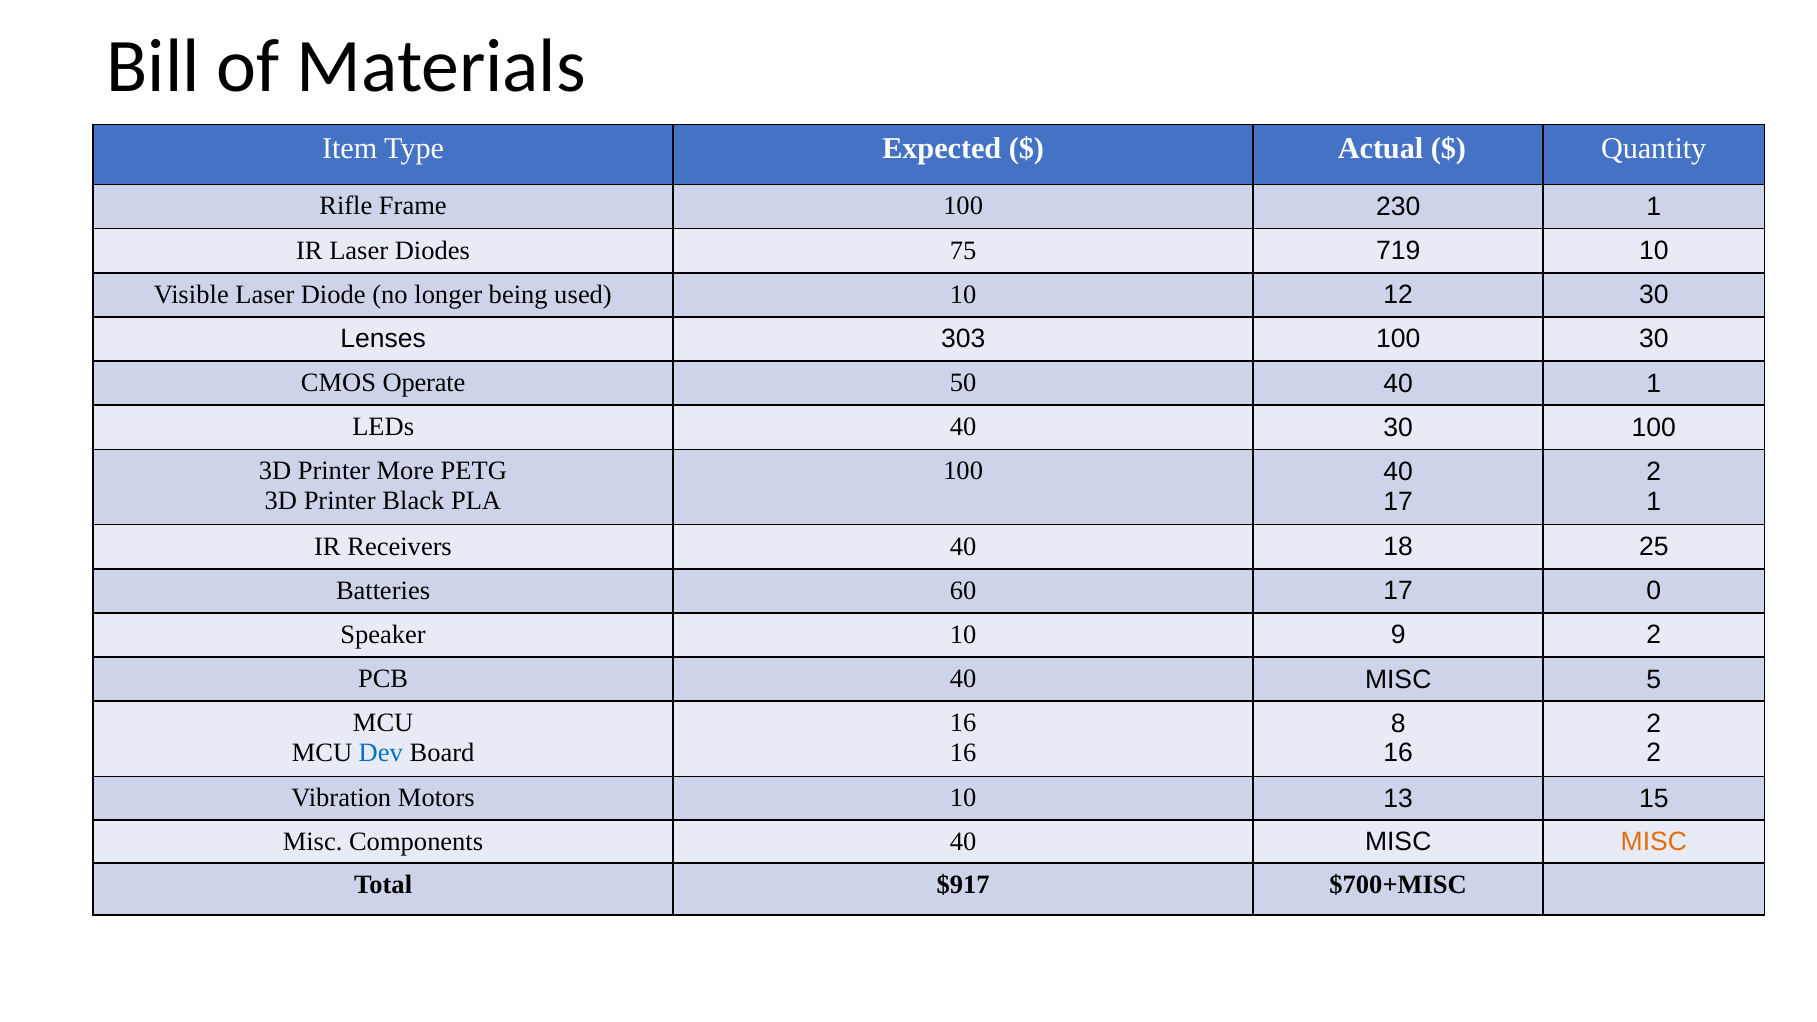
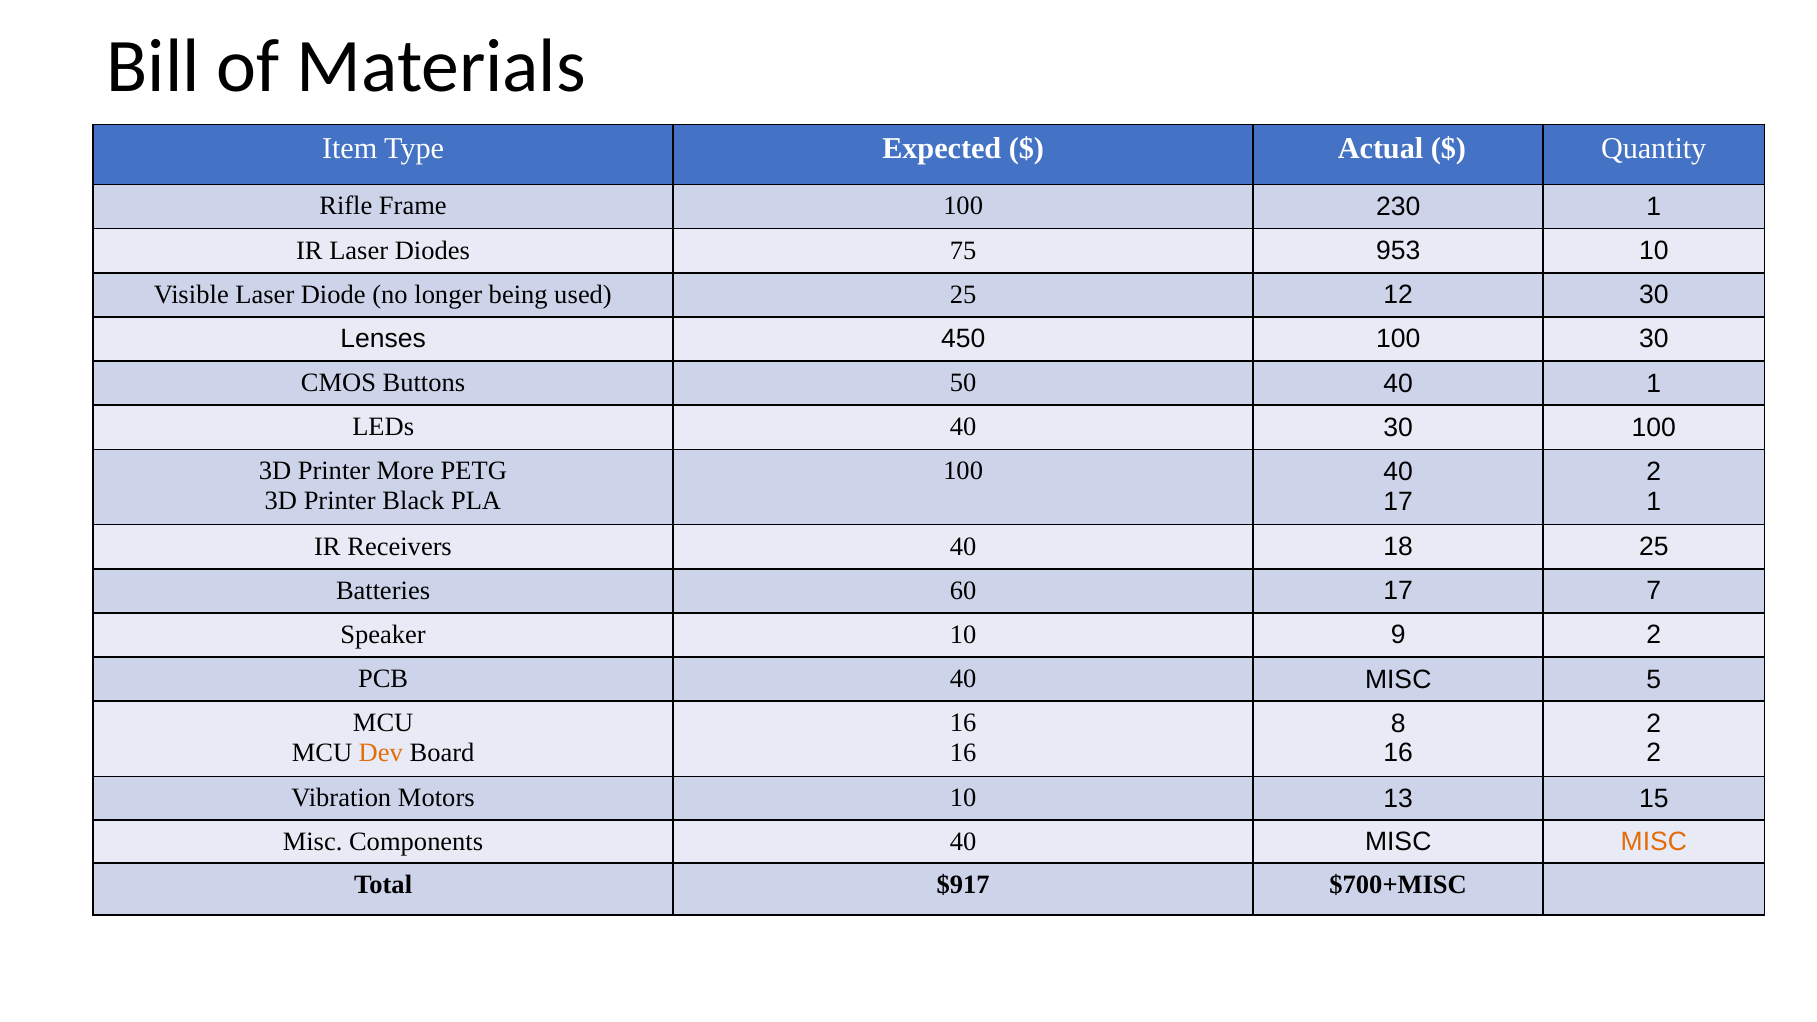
719: 719 -> 953
used 10: 10 -> 25
303: 303 -> 450
Operate: Operate -> Buttons
0: 0 -> 7
Dev colour: blue -> orange
